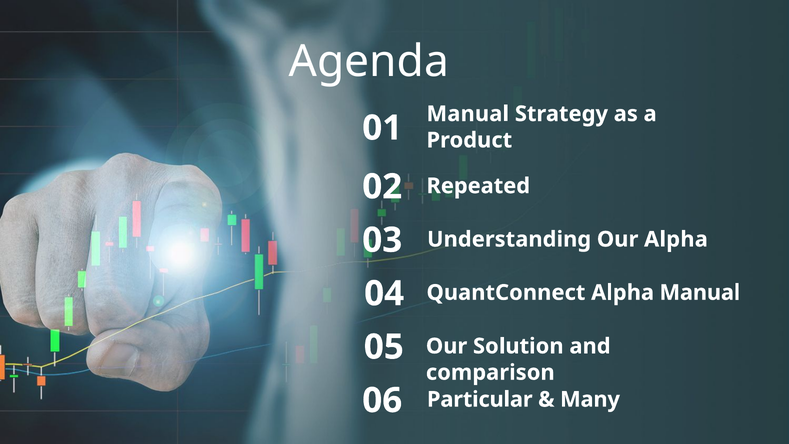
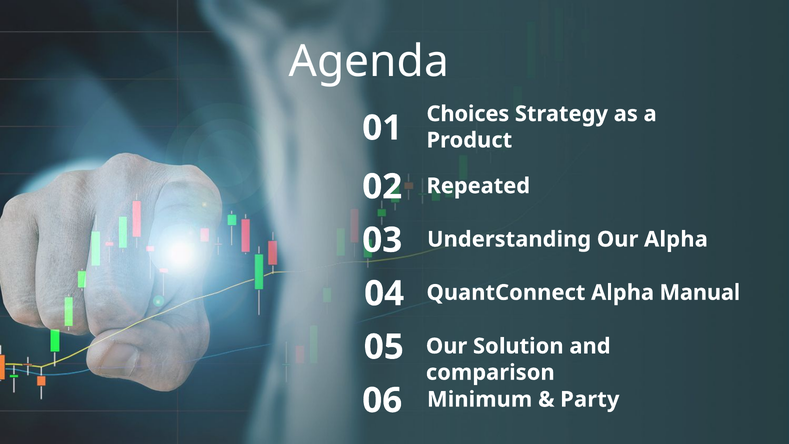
Manual at (468, 114): Manual -> Choices
Particular: Particular -> Minimum
Many: Many -> Party
